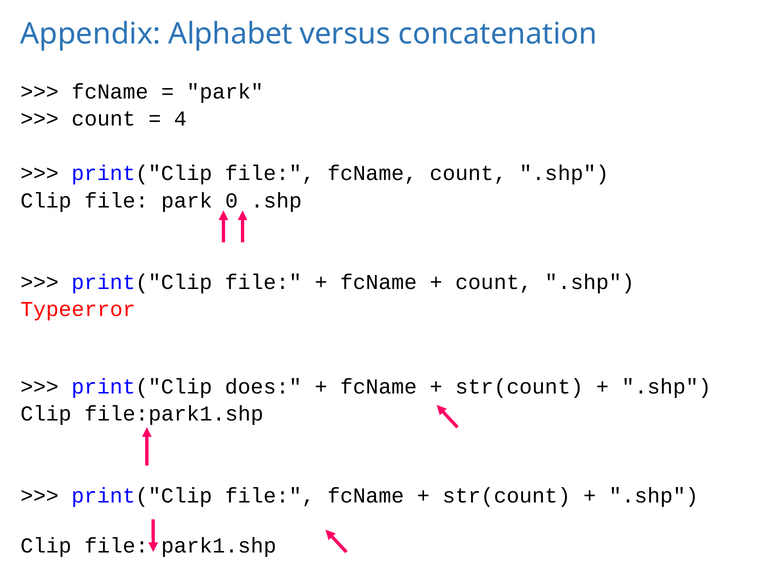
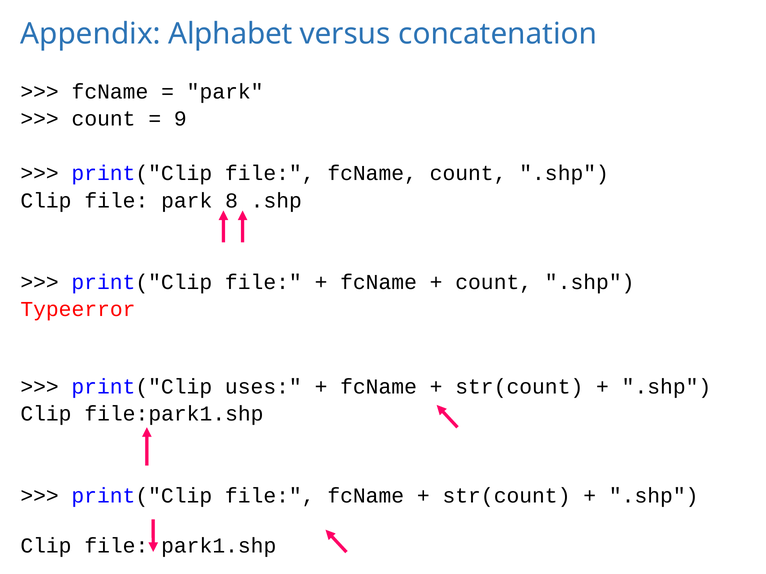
4: 4 -> 9
0: 0 -> 8
does: does -> uses
